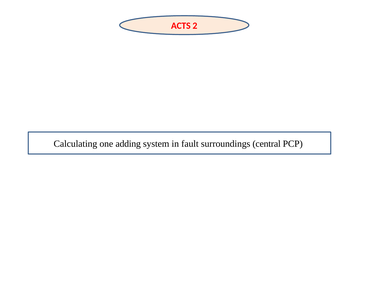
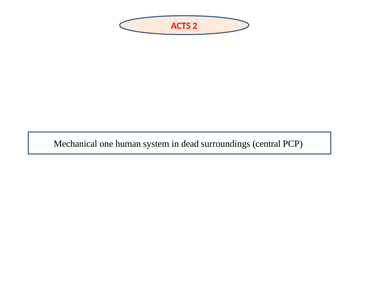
Calculating: Calculating -> Mechanical
adding: adding -> human
fault: fault -> dead
